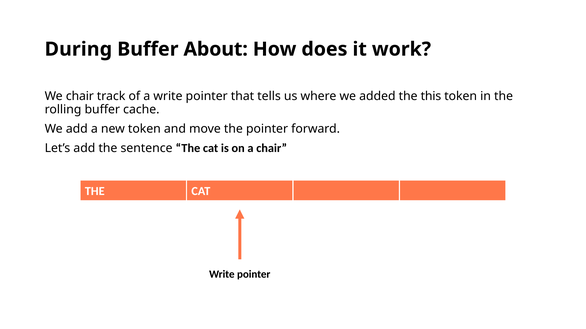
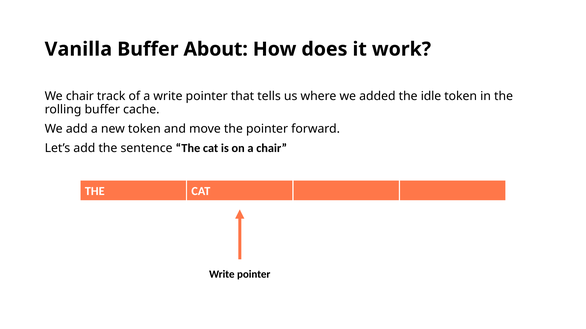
During: During -> Vanilla
this: this -> idle
